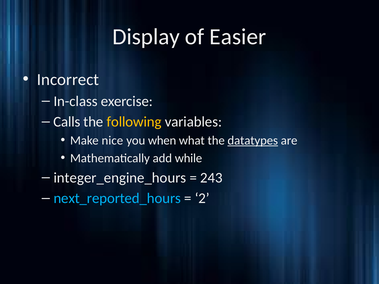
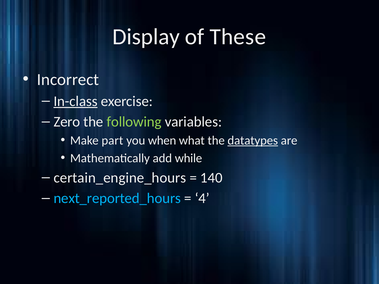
Easier: Easier -> These
In-class underline: none -> present
Calls: Calls -> Zero
following colour: yellow -> light green
nice: nice -> part
integer_engine_hours: integer_engine_hours -> certain_engine_hours
243: 243 -> 140
2: 2 -> 4
